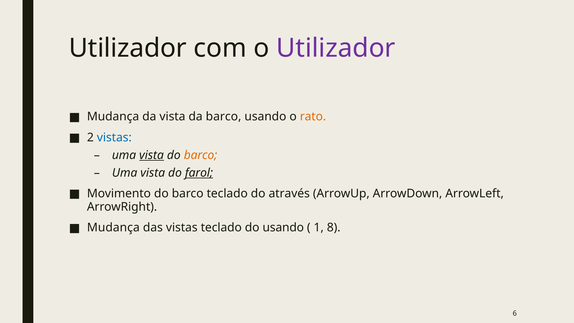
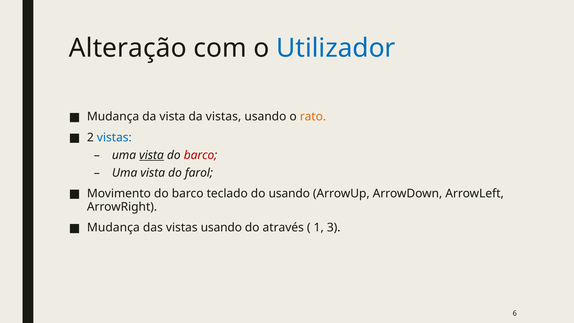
Utilizador at (128, 48): Utilizador -> Alteração
Utilizador at (336, 48) colour: purple -> blue
da barco: barco -> vistas
barco at (201, 155) colour: orange -> red
farol underline: present -> none
do através: através -> usando
das vistas teclado: teclado -> usando
do usando: usando -> através
8: 8 -> 3
